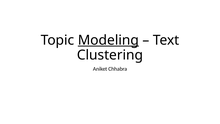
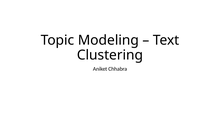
Modeling underline: present -> none
